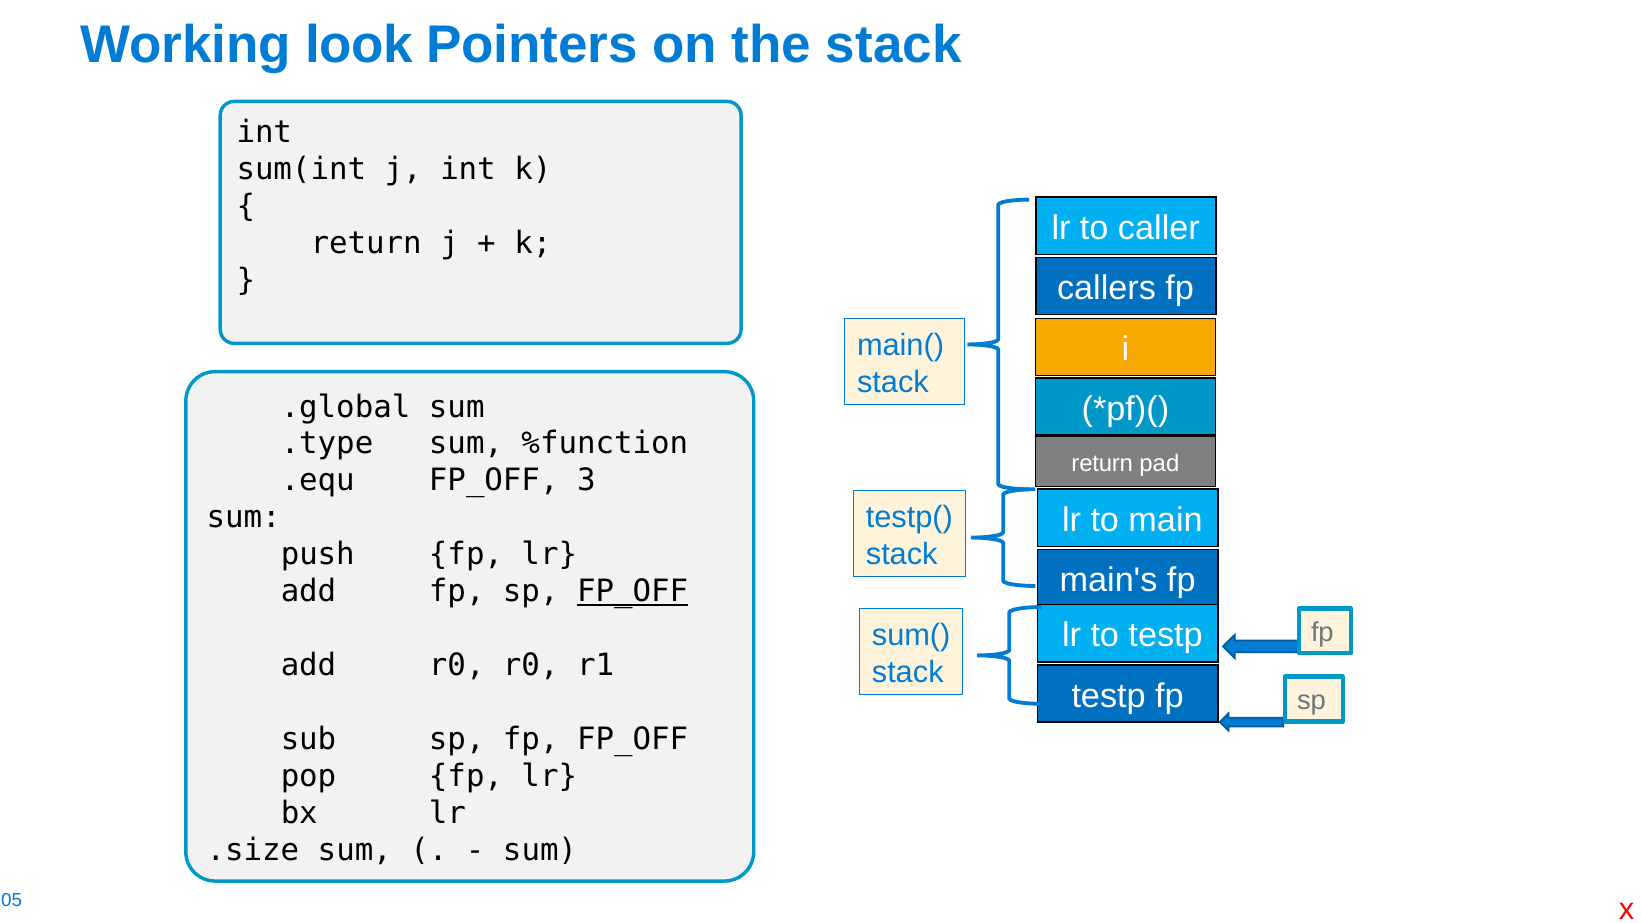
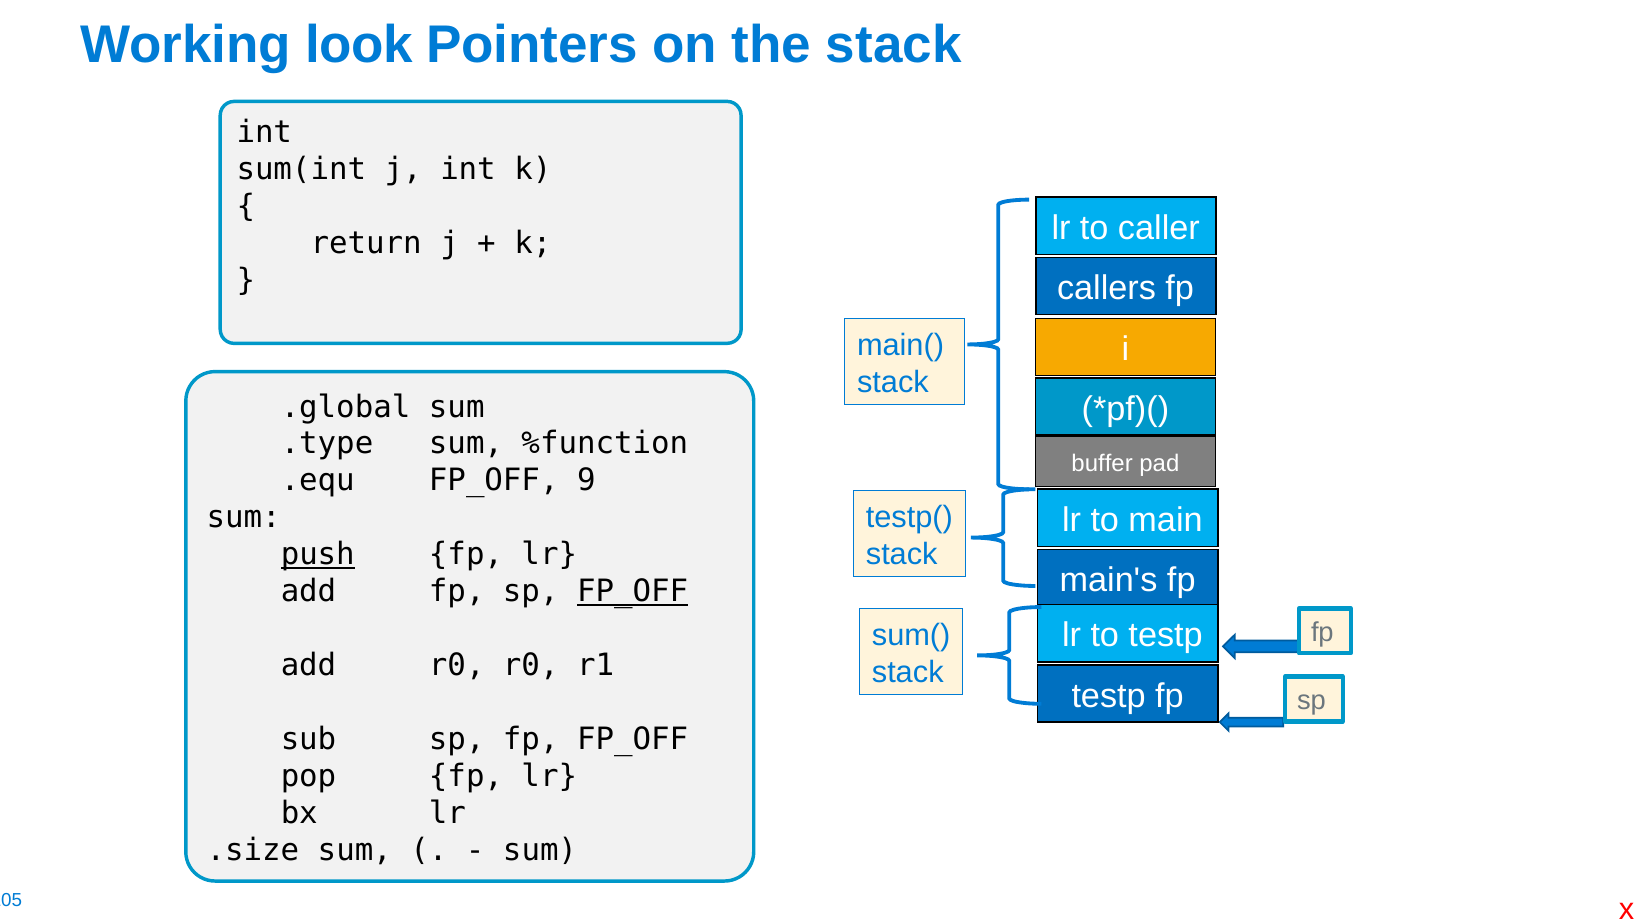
return at (1102, 463): return -> buffer
3: 3 -> 9
push underline: none -> present
